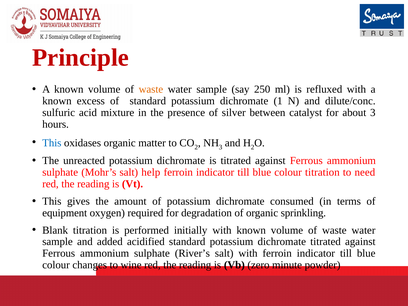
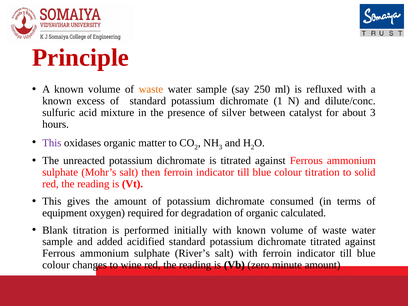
This at (52, 143) colour: blue -> purple
help: help -> then
need: need -> solid
sprinkling: sprinkling -> calculated
minute powder: powder -> amount
